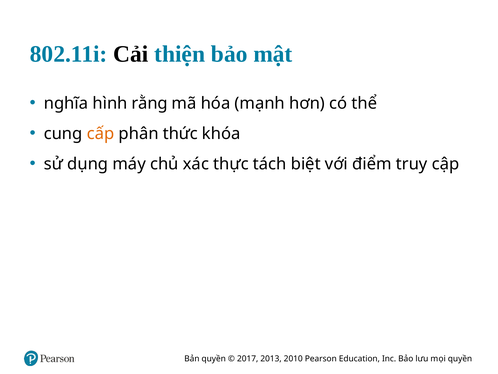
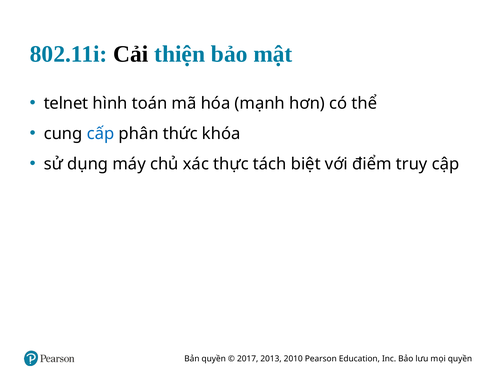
nghĩa: nghĩa -> telnet
rằng: rằng -> toán
cấp colour: orange -> blue
